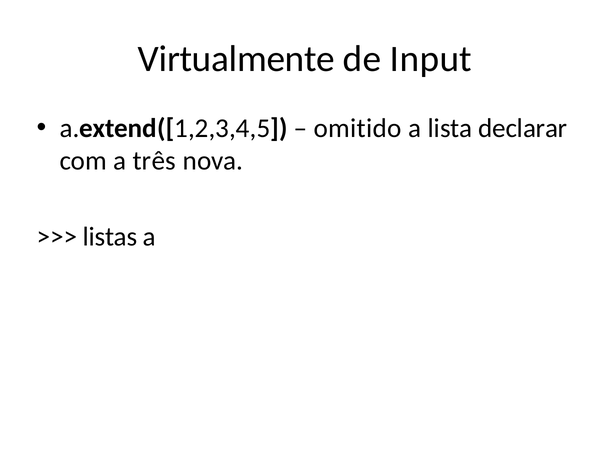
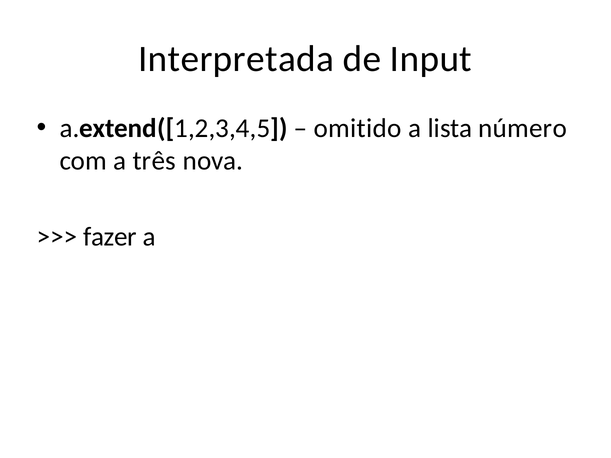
Virtualmente: Virtualmente -> Interpretada
declarar: declarar -> número
listas: listas -> fazer
